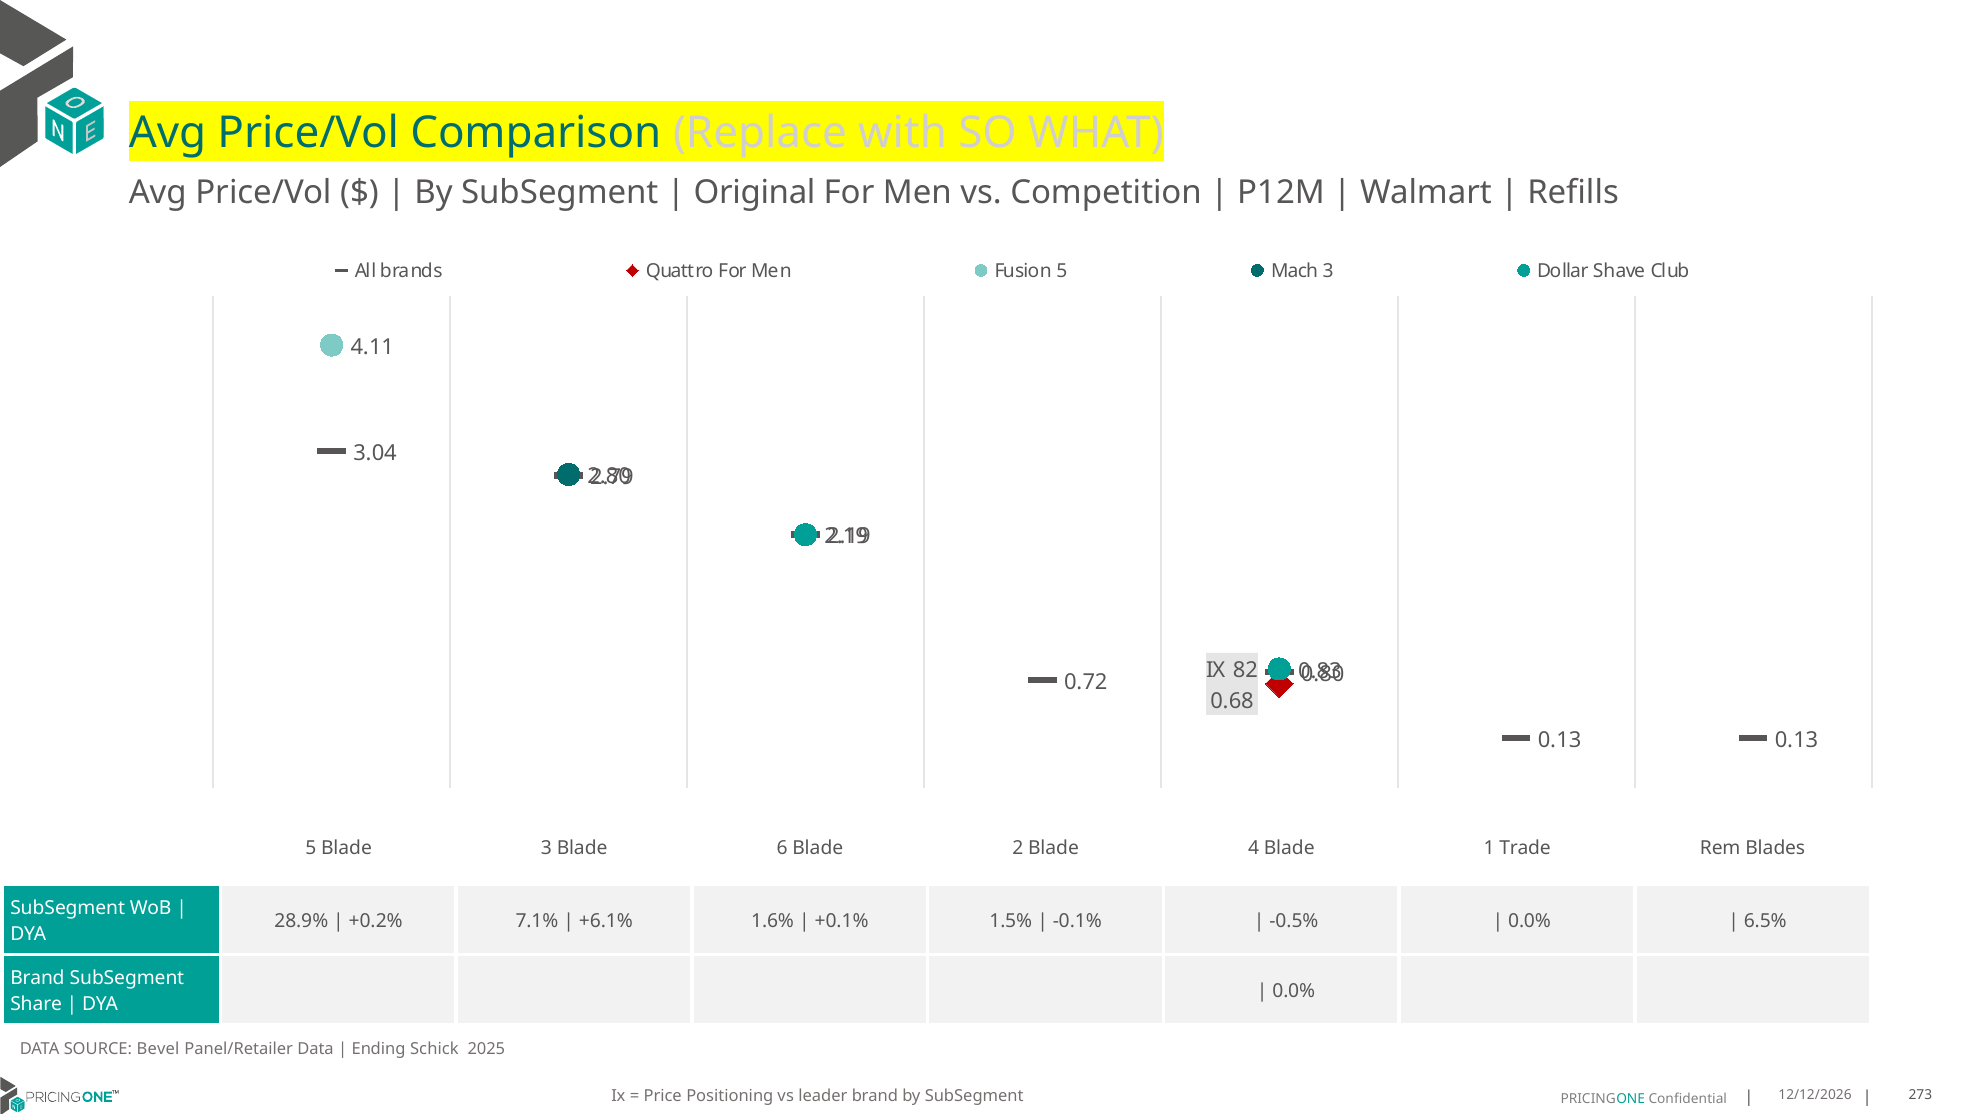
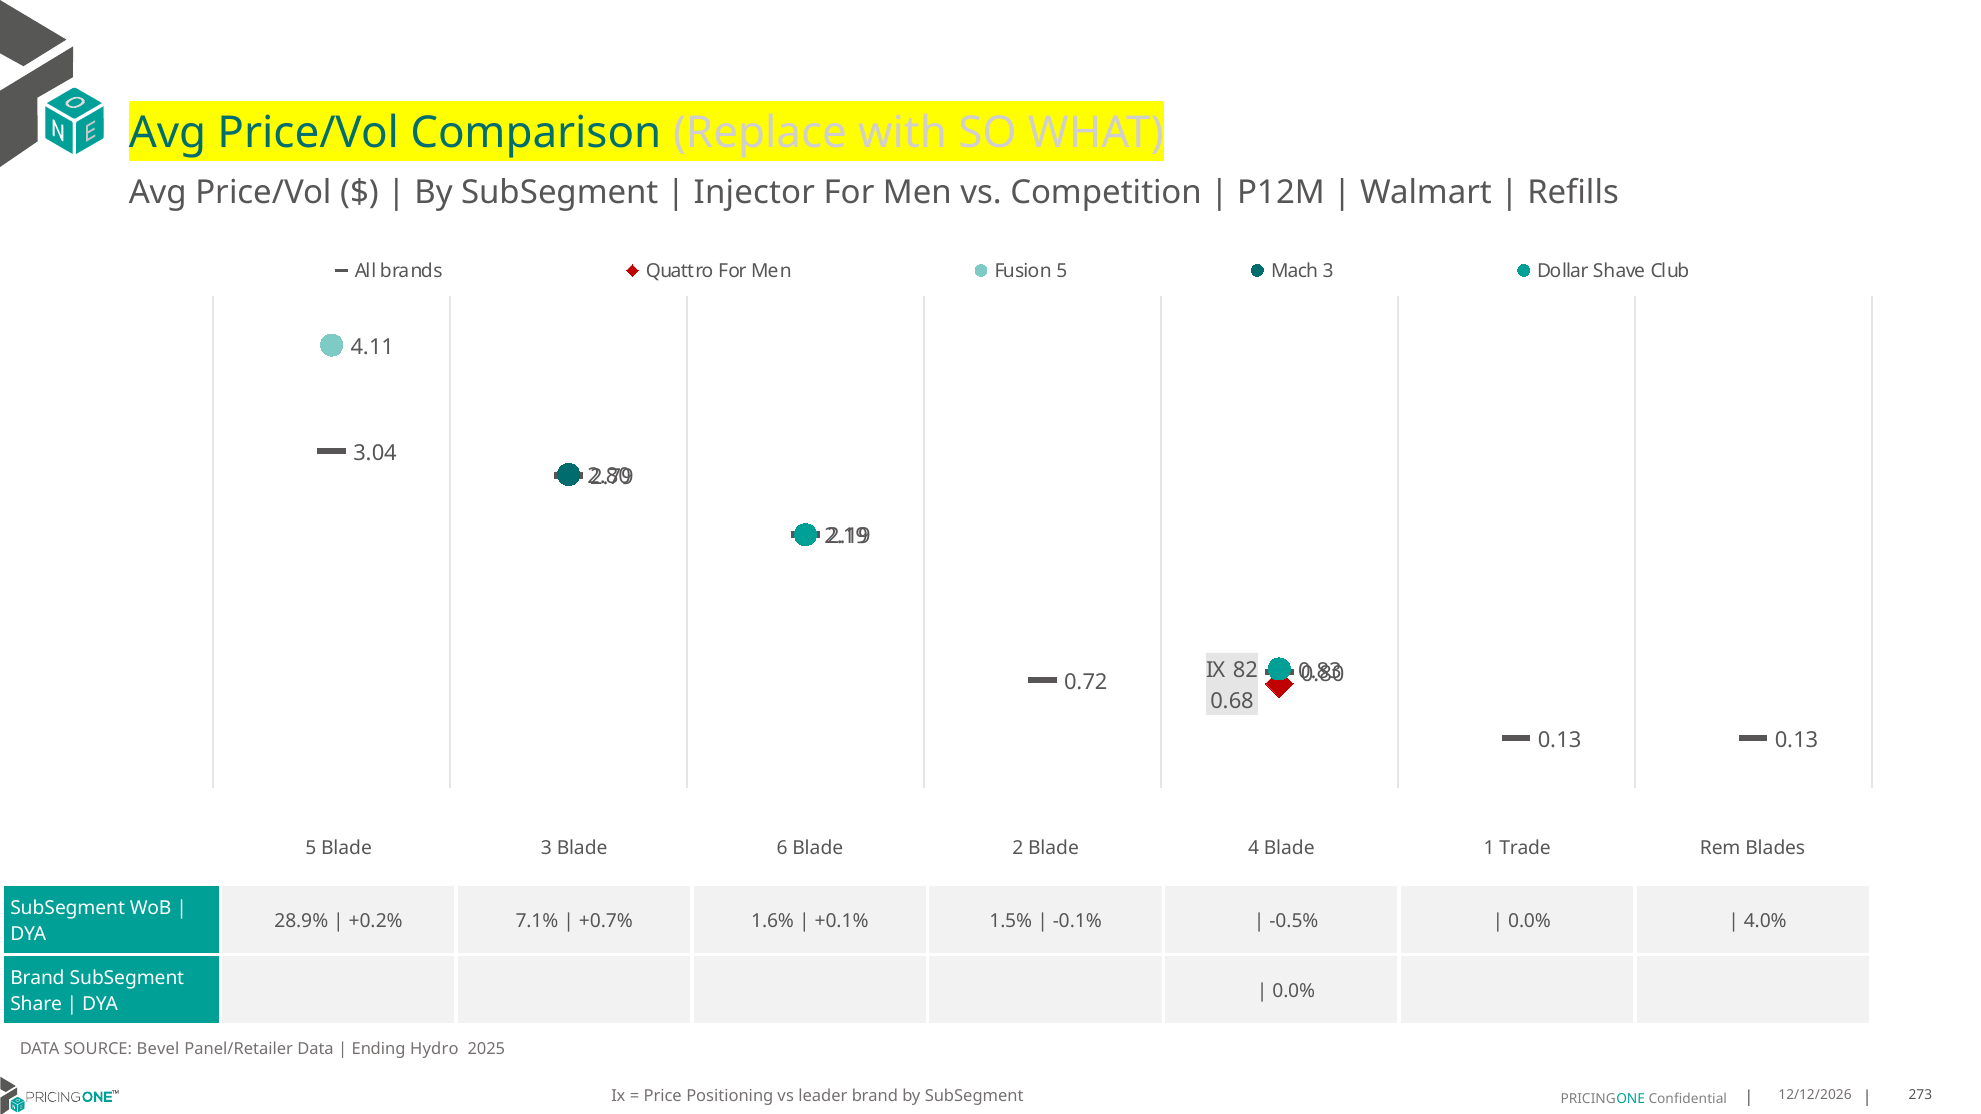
Original: Original -> Injector
+6.1%: +6.1% -> +0.7%
6.5%: 6.5% -> 4.0%
Schick: Schick -> Hydro
